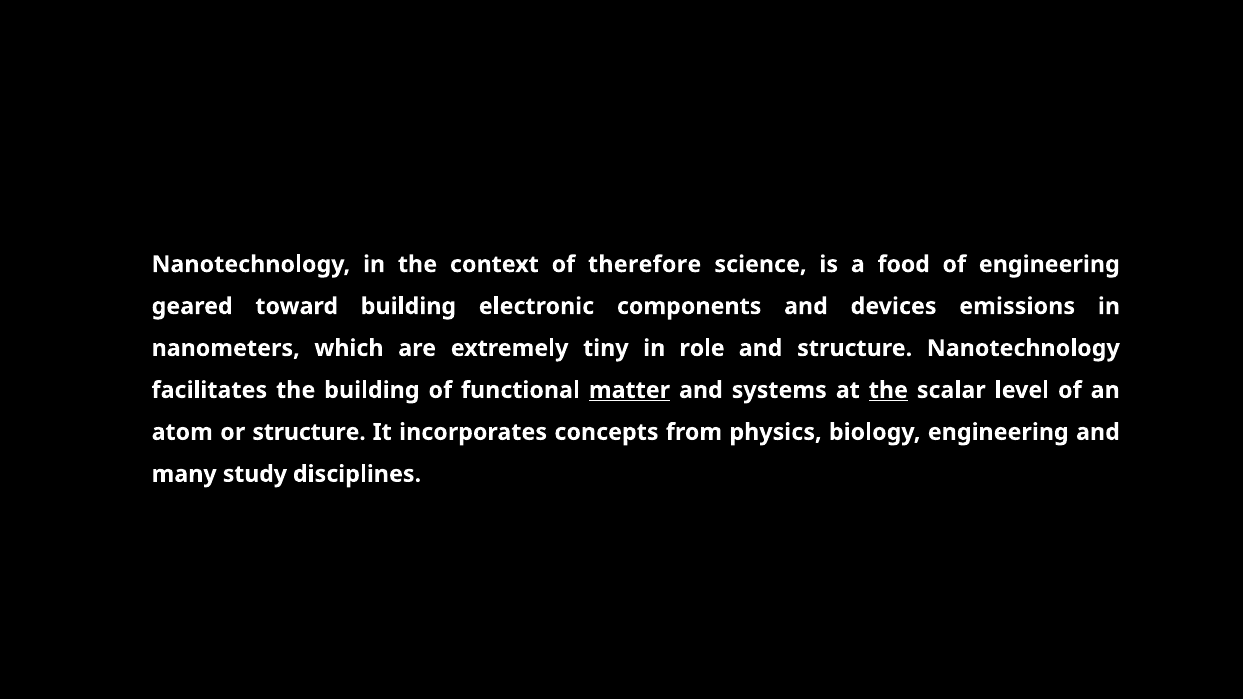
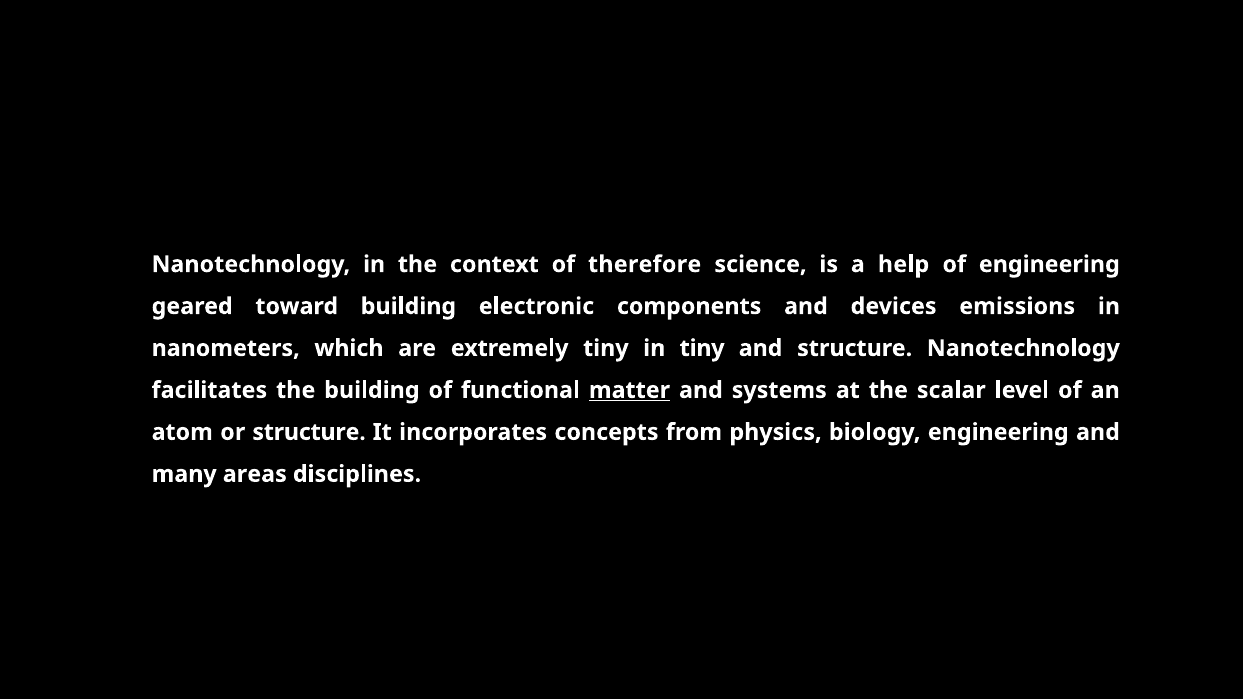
food: food -> help
in role: role -> tiny
the at (888, 390) underline: present -> none
study: study -> areas
